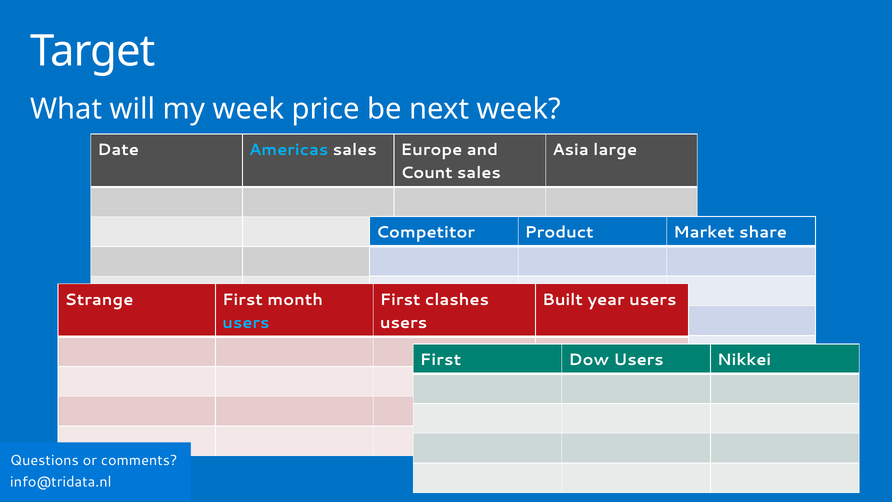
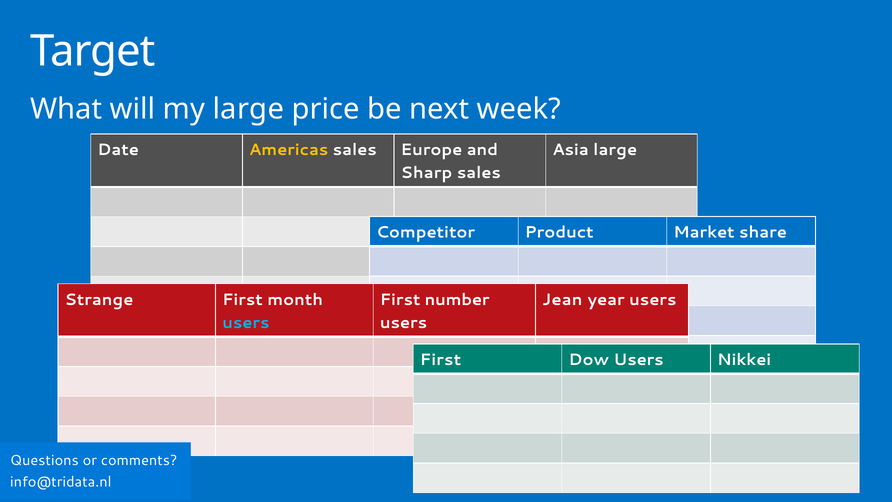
my week: week -> large
Americas colour: light blue -> yellow
Count: Count -> Sharp
clashes: clashes -> number
Built: Built -> Jean
